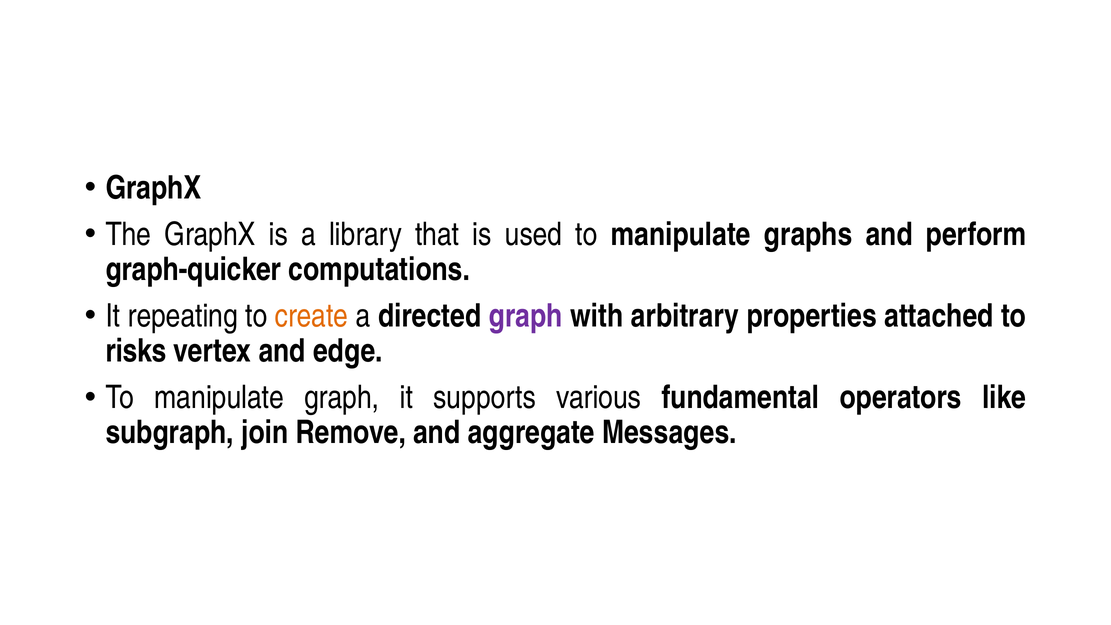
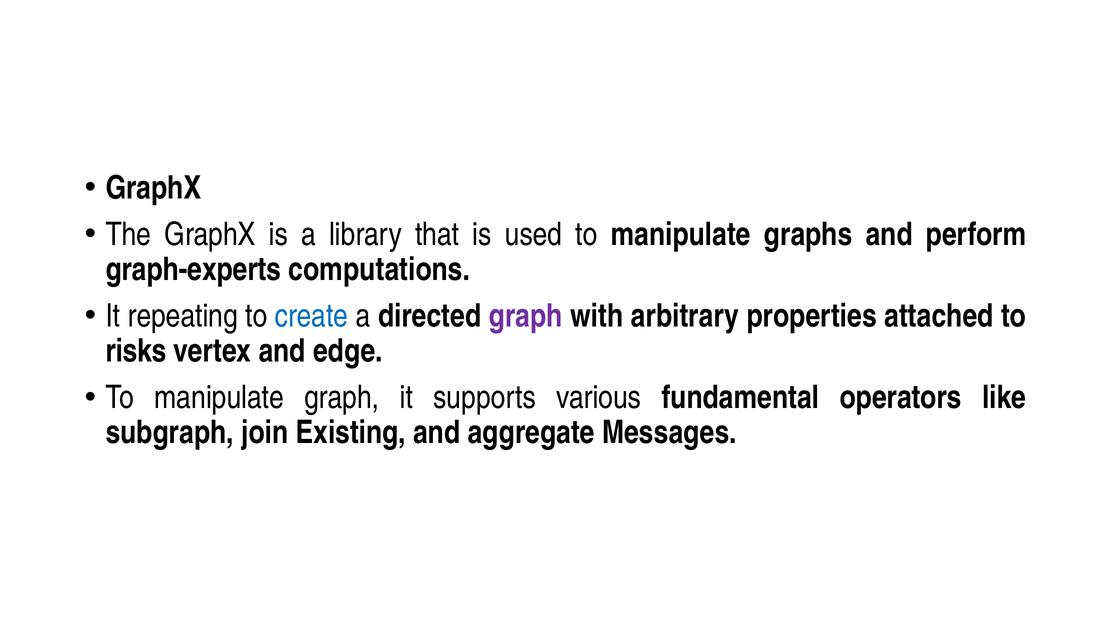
graph-quicker: graph-quicker -> graph-experts
create colour: orange -> blue
Remove: Remove -> Existing
